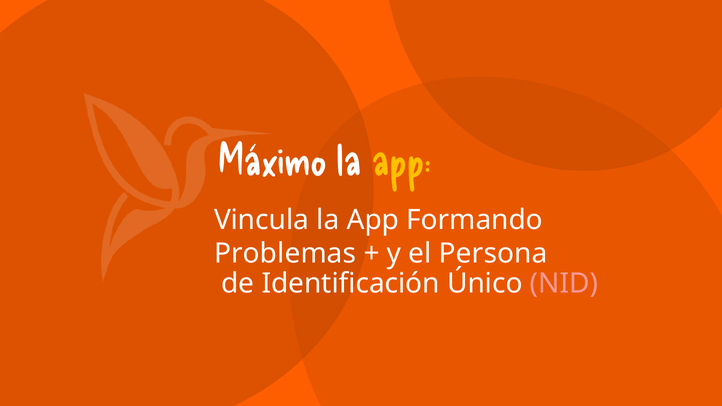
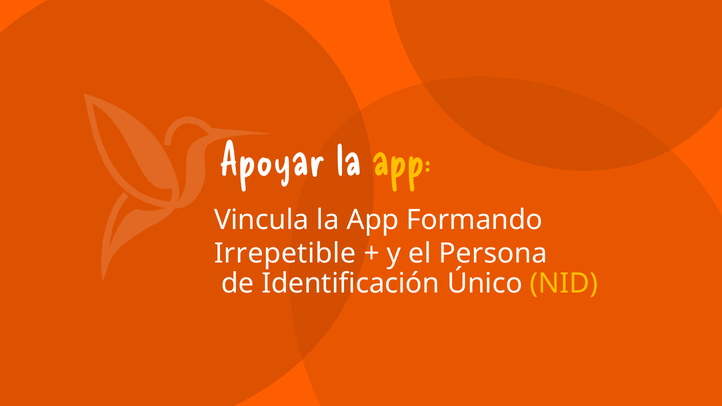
Máximo: Máximo -> Apoyar
Problemas: Problemas -> Irrepetible
NID colour: pink -> yellow
